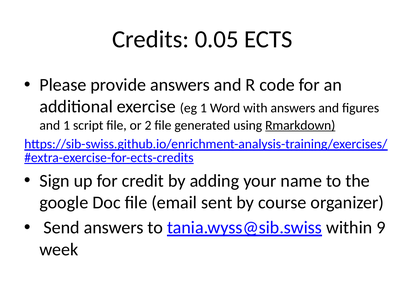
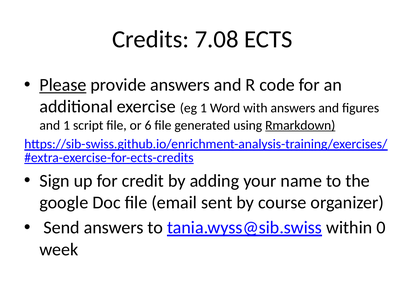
0.05: 0.05 -> 7.08
Please underline: none -> present
2: 2 -> 6
9: 9 -> 0
